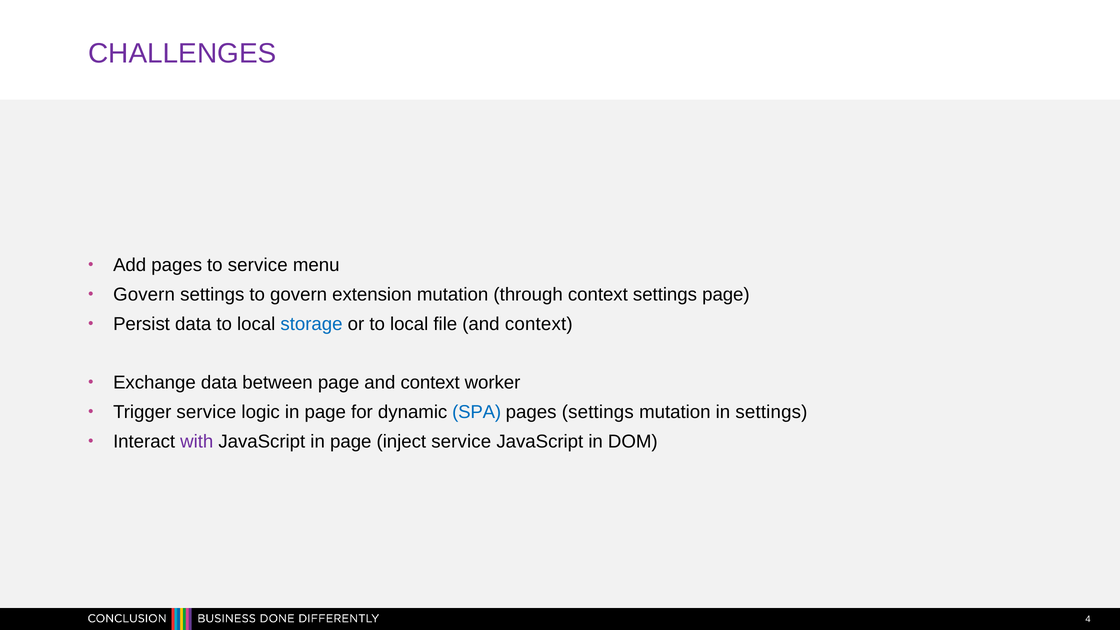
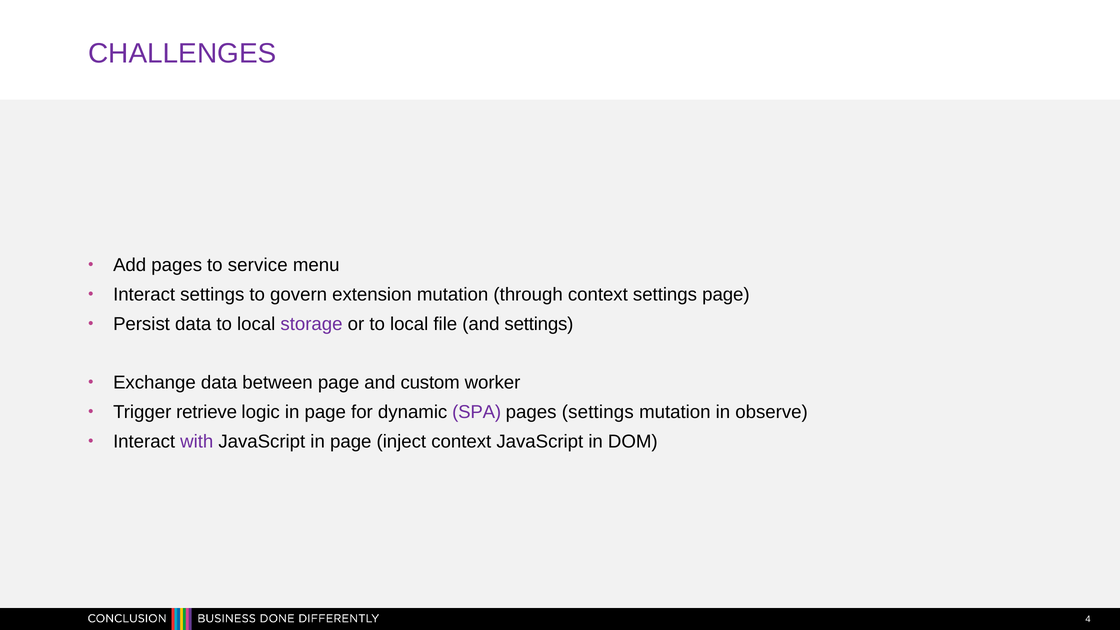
Govern at (144, 294): Govern -> Interact
storage colour: blue -> purple
file and context: context -> settings
page and context: context -> custom
Trigger service: service -> retrieve
SPA colour: blue -> purple
in settings: settings -> observe
inject service: service -> context
